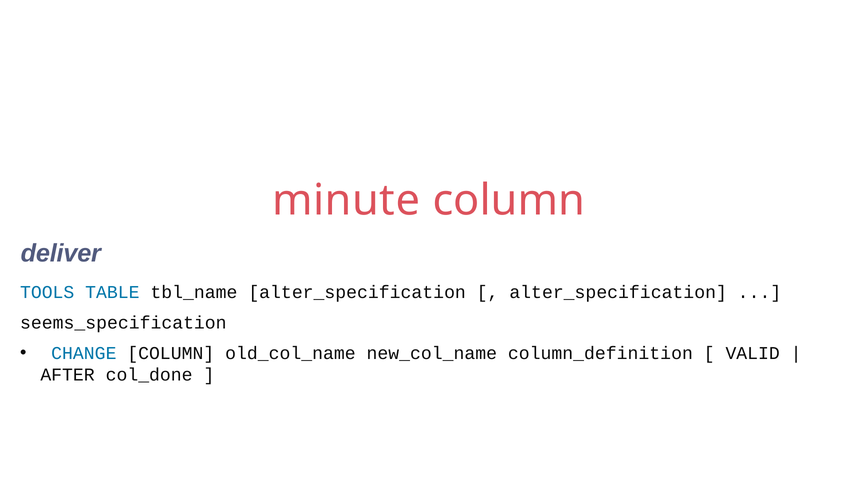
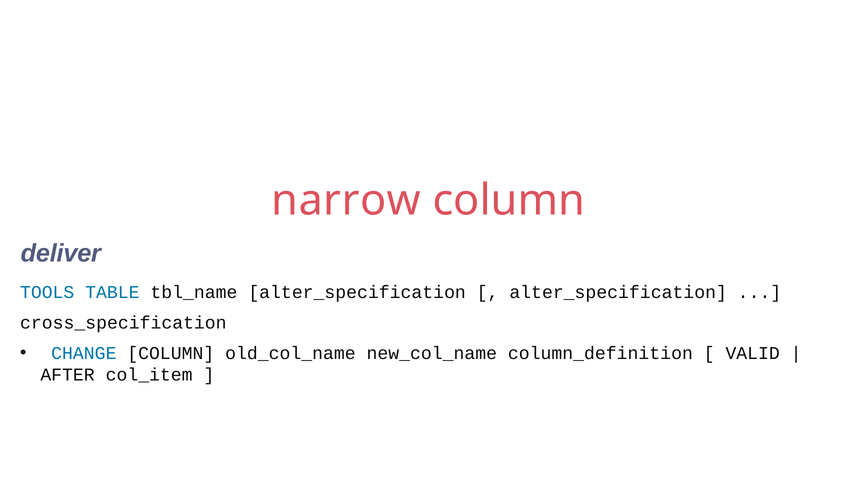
minute: minute -> narrow
seems_specification: seems_specification -> cross_specification
col_done: col_done -> col_item
